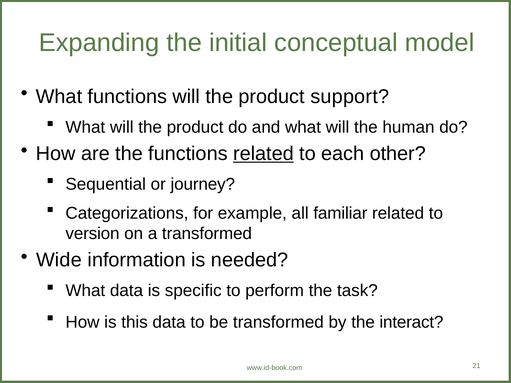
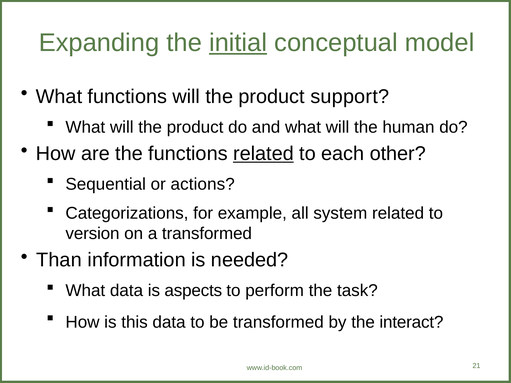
initial underline: none -> present
journey: journey -> actions
familiar: familiar -> system
Wide: Wide -> Than
specific: specific -> aspects
